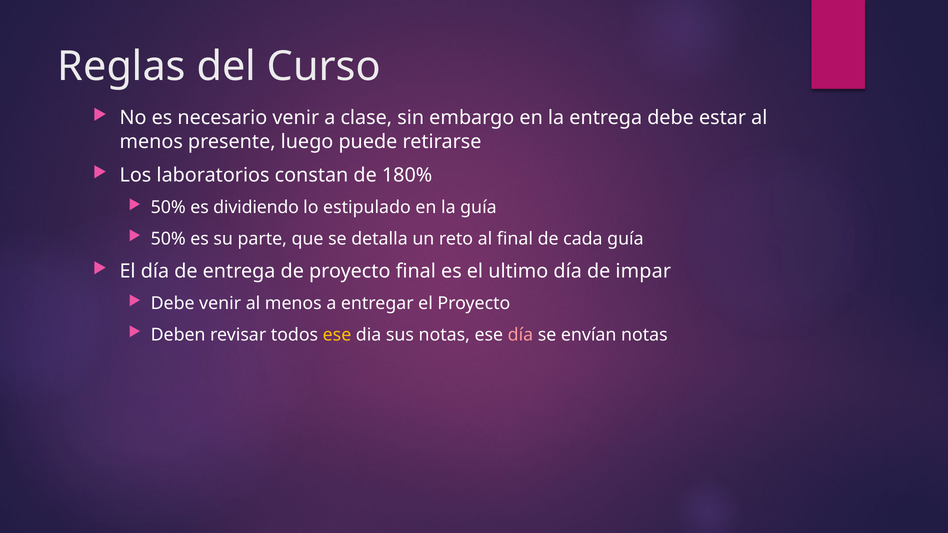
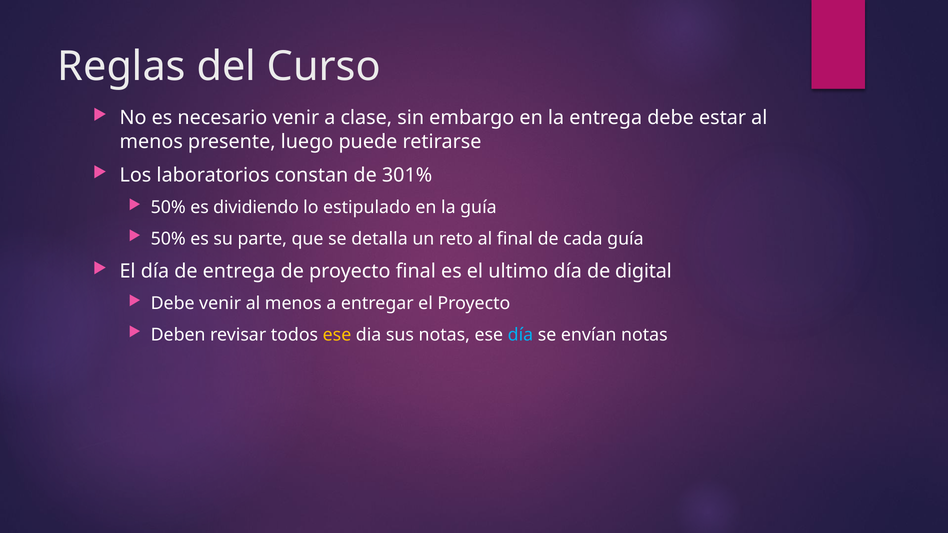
180%: 180% -> 301%
impar: impar -> digital
día at (520, 335) colour: pink -> light blue
